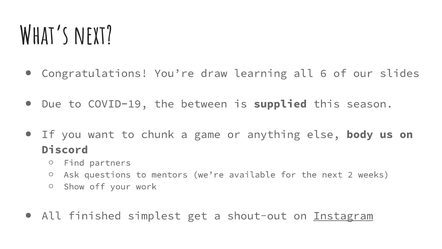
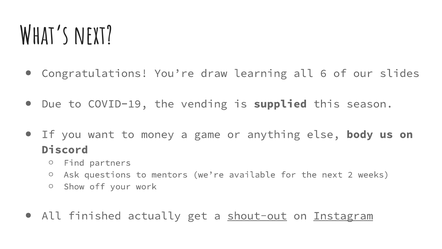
between: between -> vending
chunk: chunk -> money
simplest: simplest -> actually
shout-out underline: none -> present
